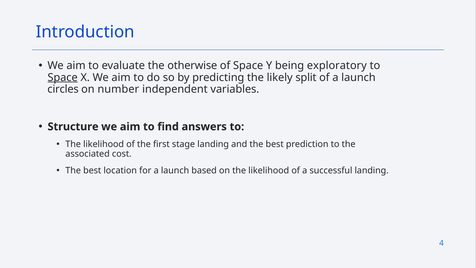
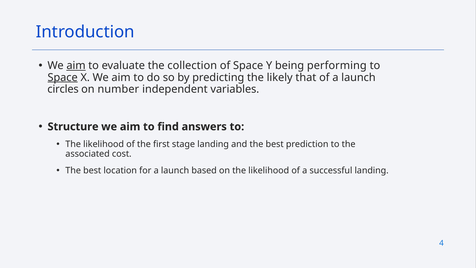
aim at (76, 66) underline: none -> present
otherwise: otherwise -> collection
exploratory: exploratory -> performing
split: split -> that
